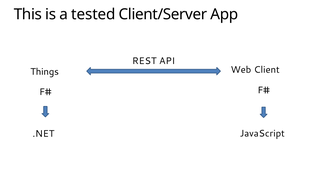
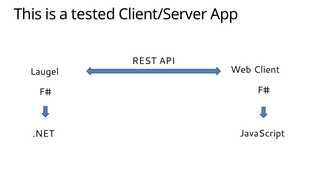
Things: Things -> Laugel
